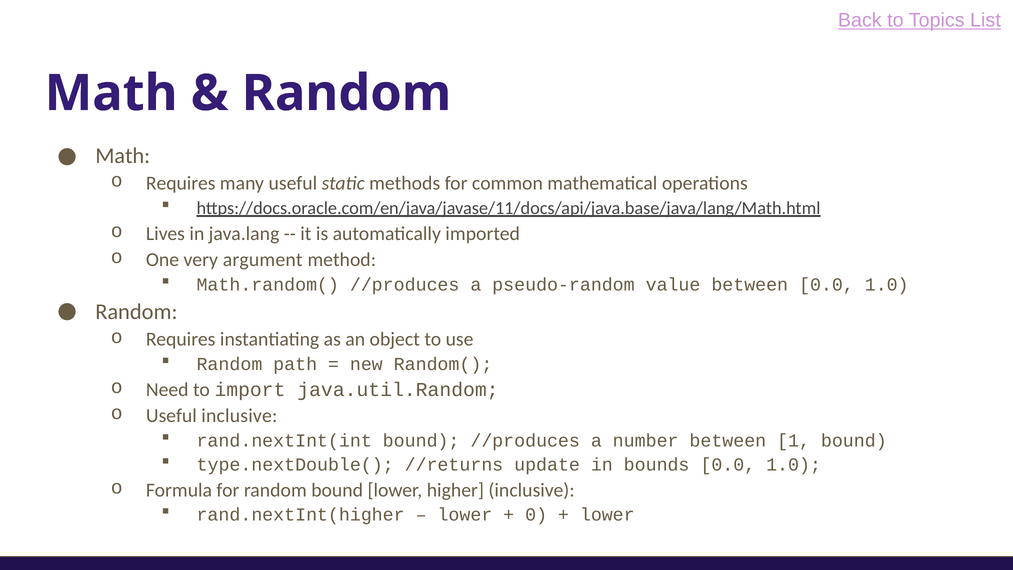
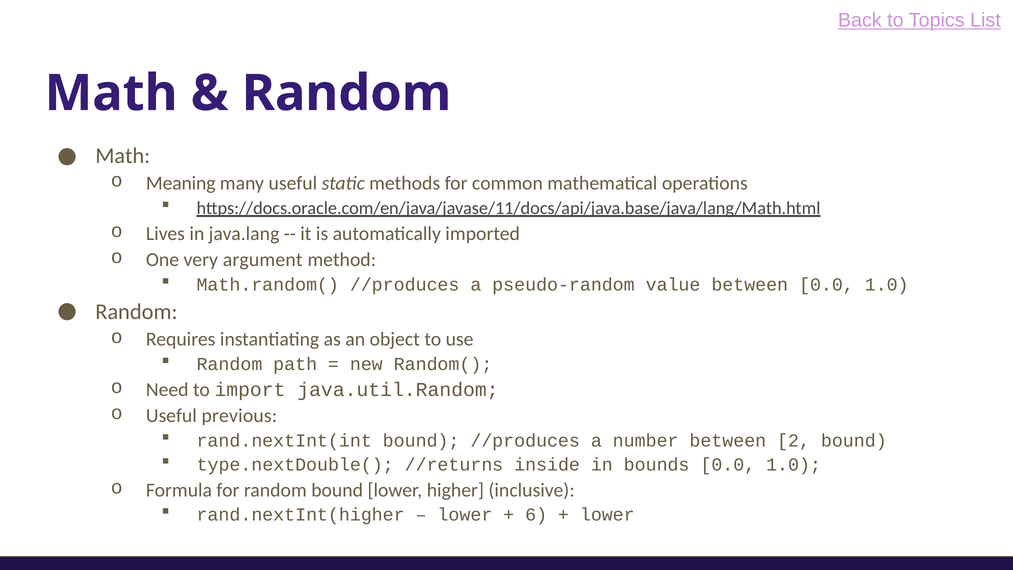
Requires at (181, 183): Requires -> Meaning
Useful inclusive: inclusive -> previous
1: 1 -> 2
update: update -> inside
0: 0 -> 6
